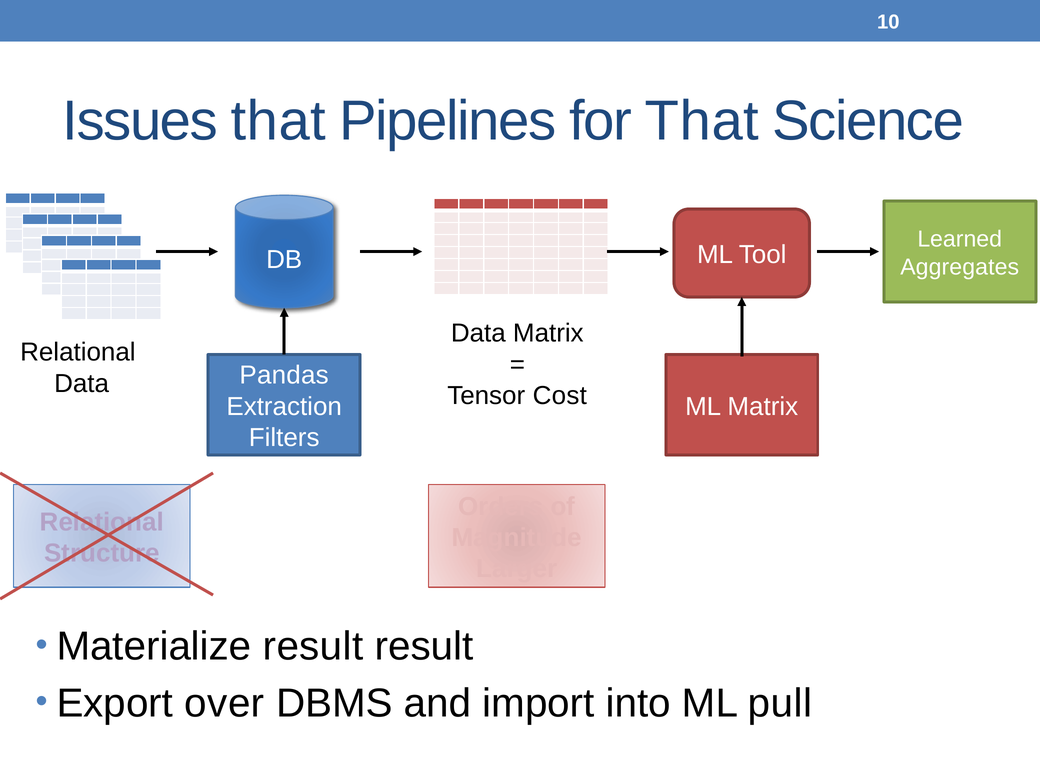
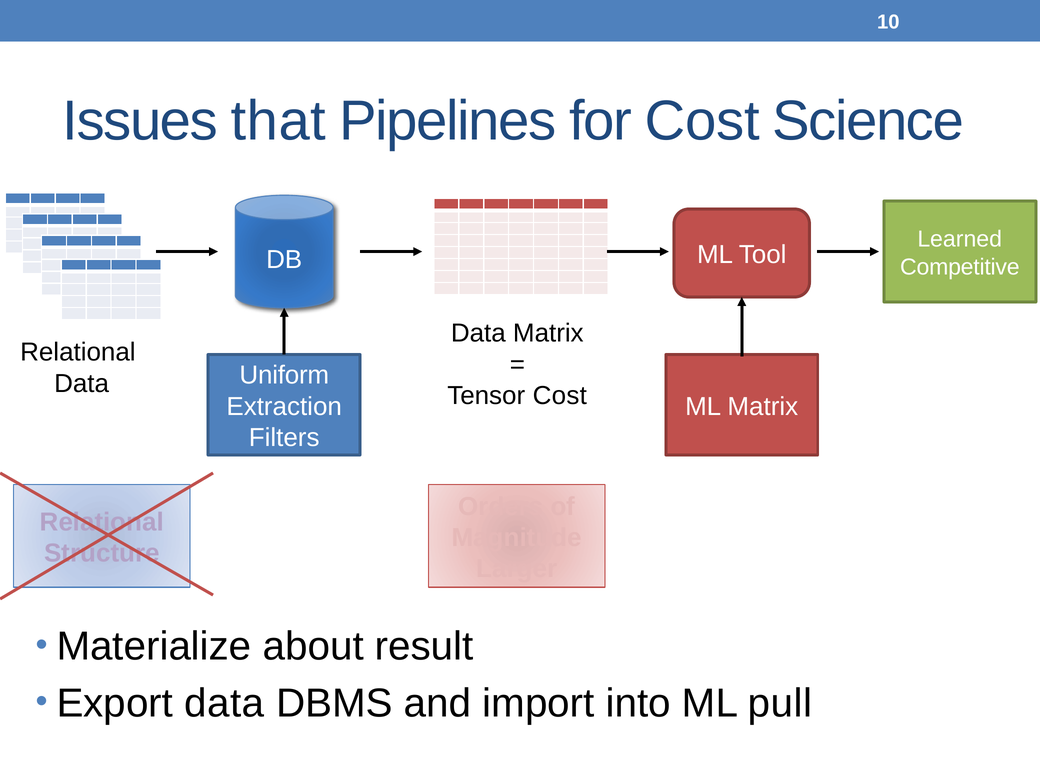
for That: That -> Cost
Aggregates: Aggregates -> Competitive
Pandas: Pandas -> Uniform
result at (313, 647): result -> about
Export over: over -> data
